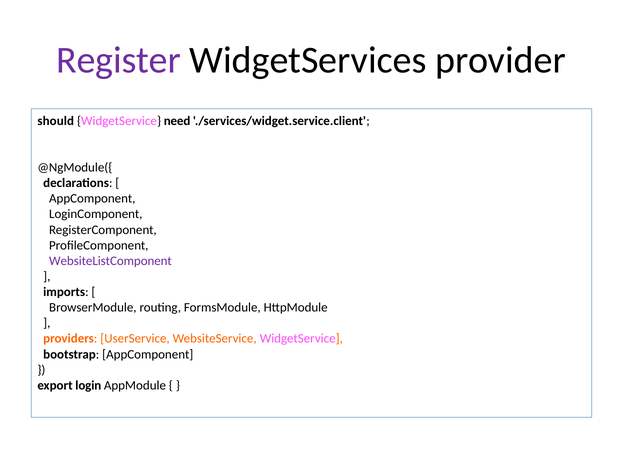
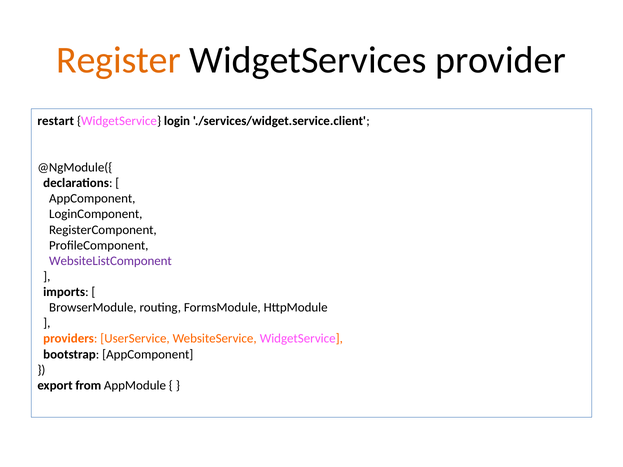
Register colour: purple -> orange
should: should -> restart
need: need -> login
login: login -> from
